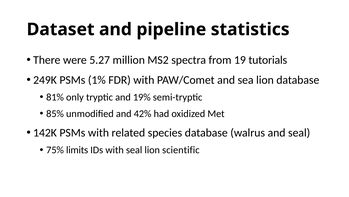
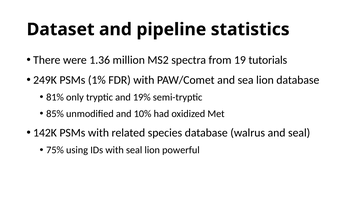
5.27: 5.27 -> 1.36
42%: 42% -> 10%
limits: limits -> using
scientific: scientific -> powerful
